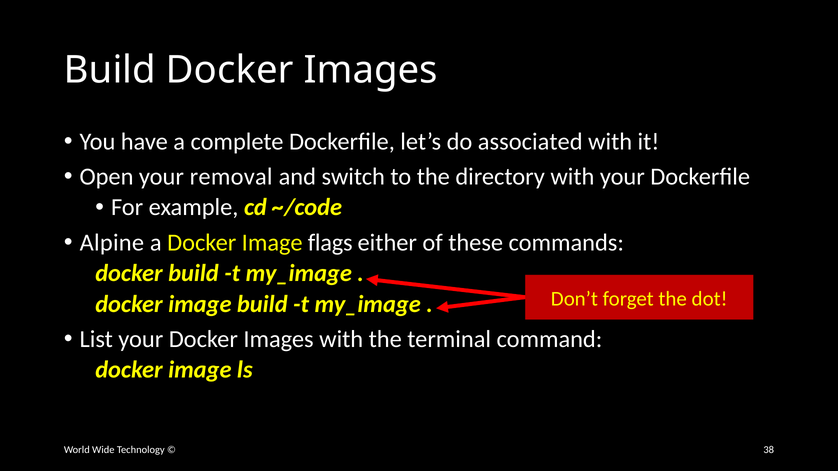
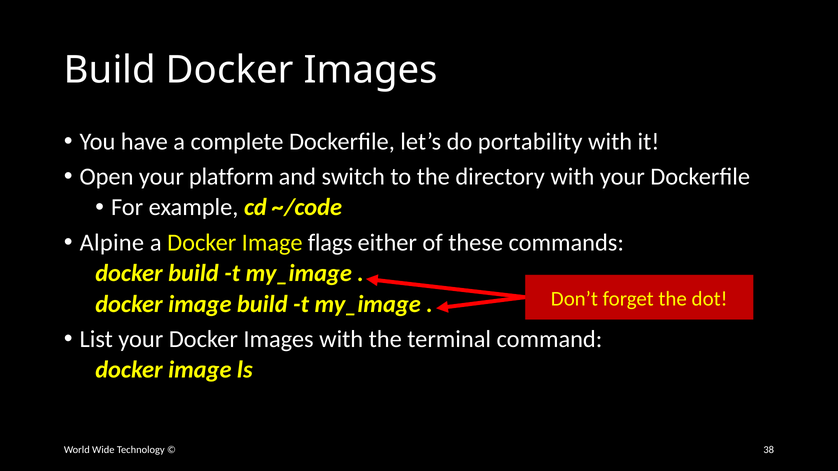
associated: associated -> portability
removal: removal -> platform
